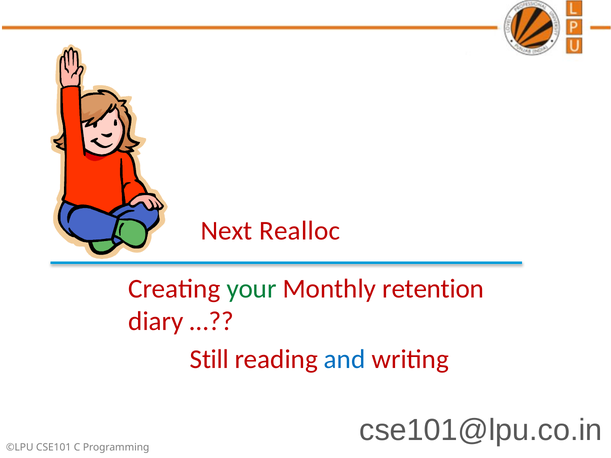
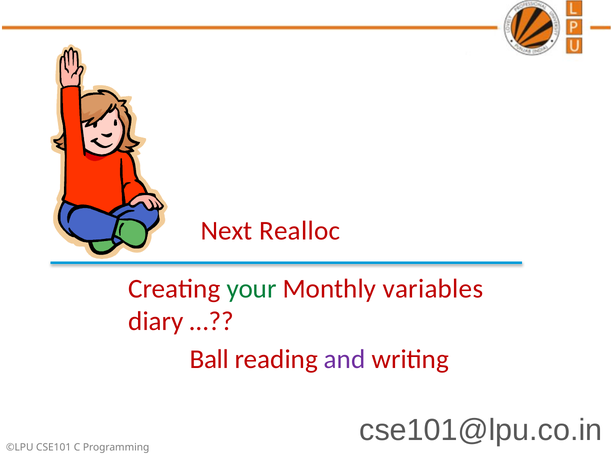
retention: retention -> variables
Still: Still -> Ball
and colour: blue -> purple
